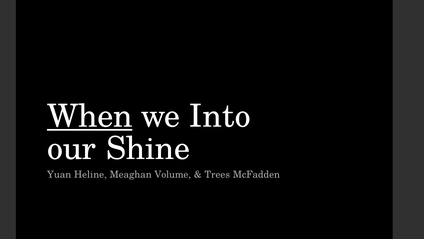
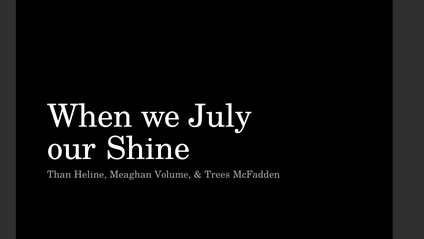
When underline: present -> none
Into: Into -> July
Yuan: Yuan -> Than
